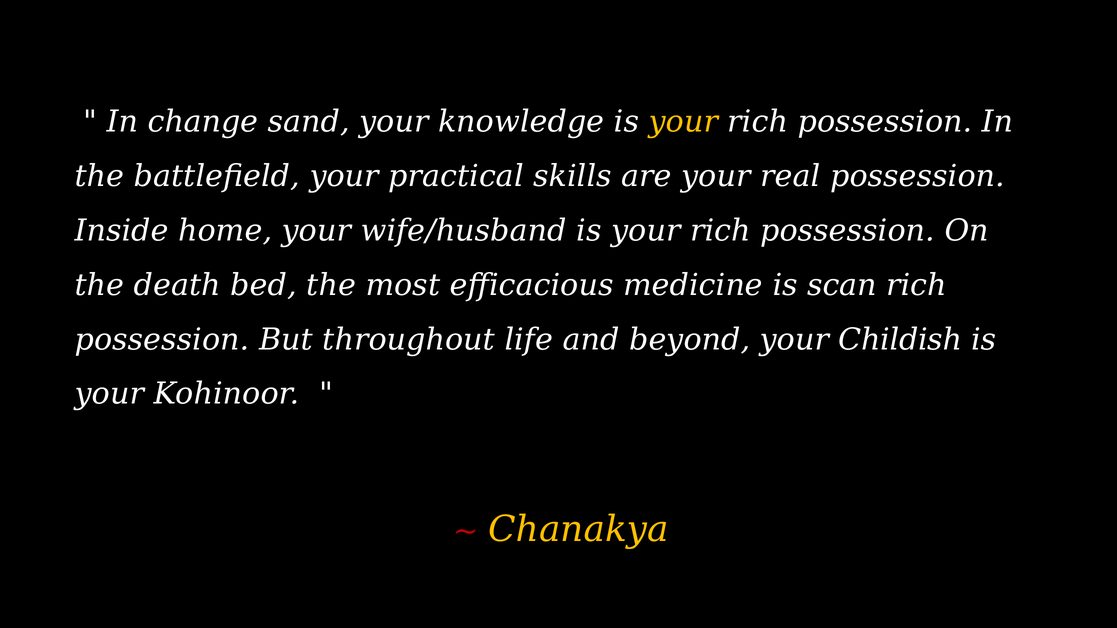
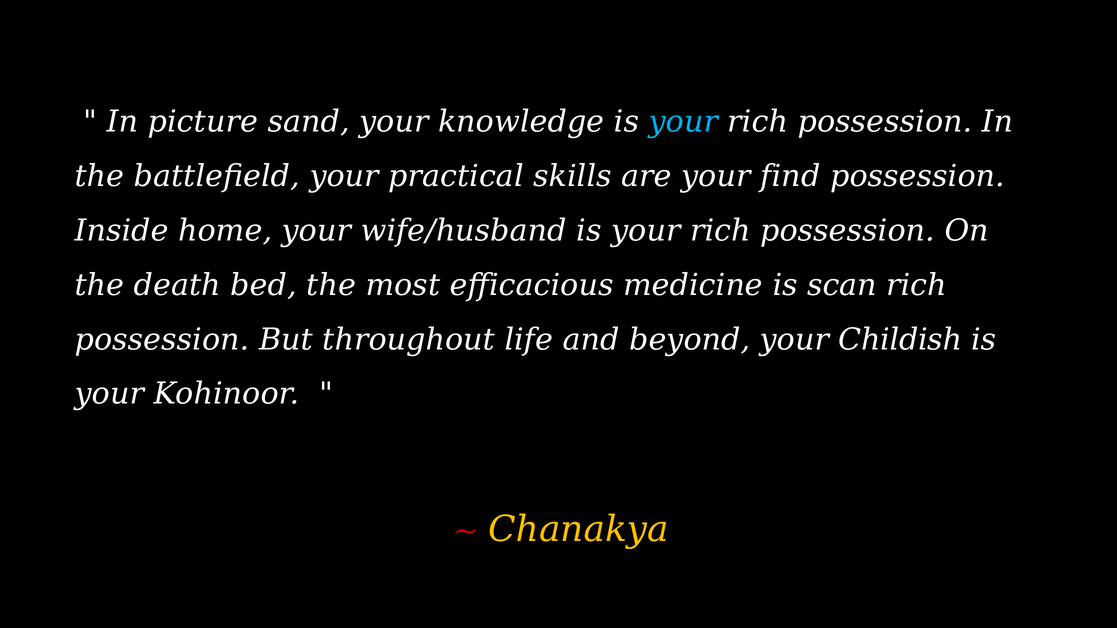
change: change -> picture
your at (683, 122) colour: yellow -> light blue
real: real -> find
